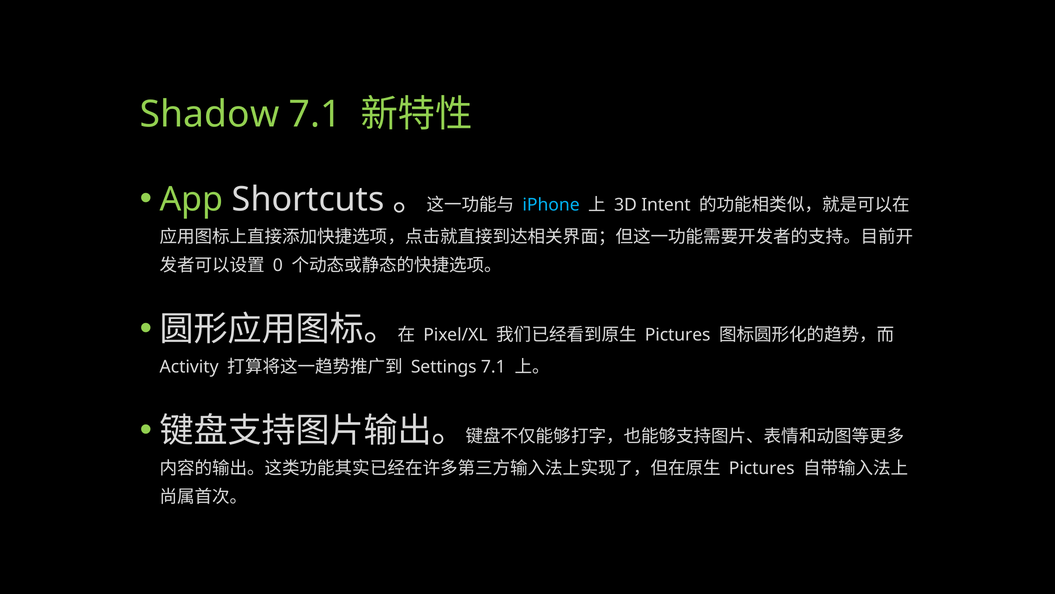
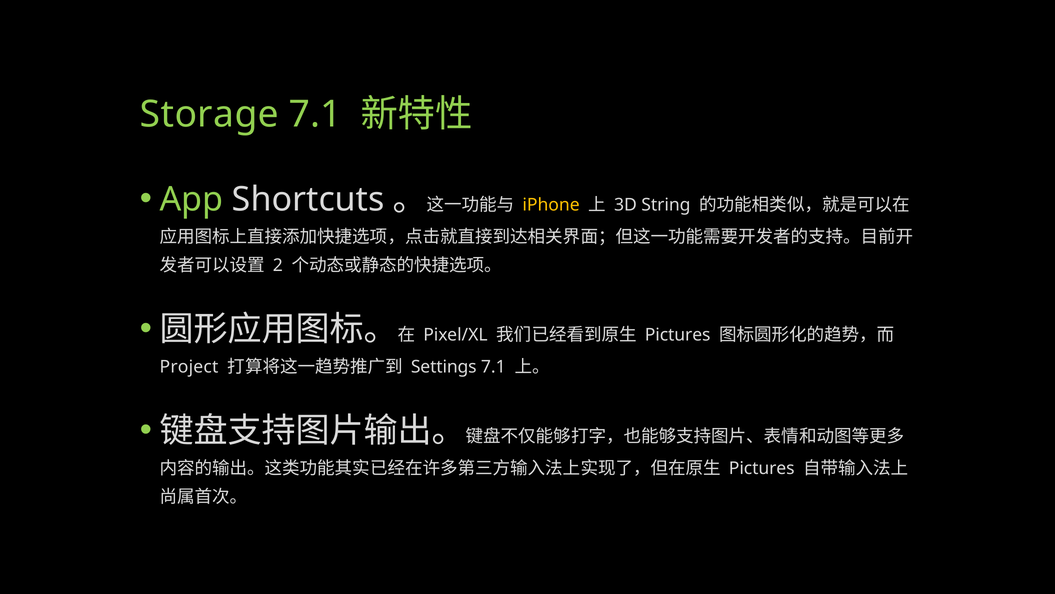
Shadow: Shadow -> Storage
iPhone colour: light blue -> yellow
Intent: Intent -> String
0: 0 -> 2
Activity: Activity -> Project
